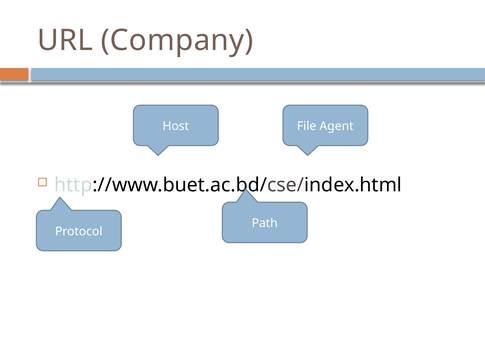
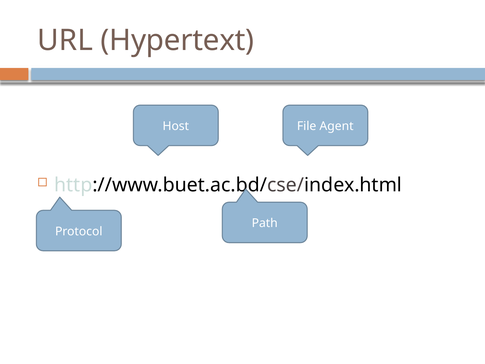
Company: Company -> Hypertext
